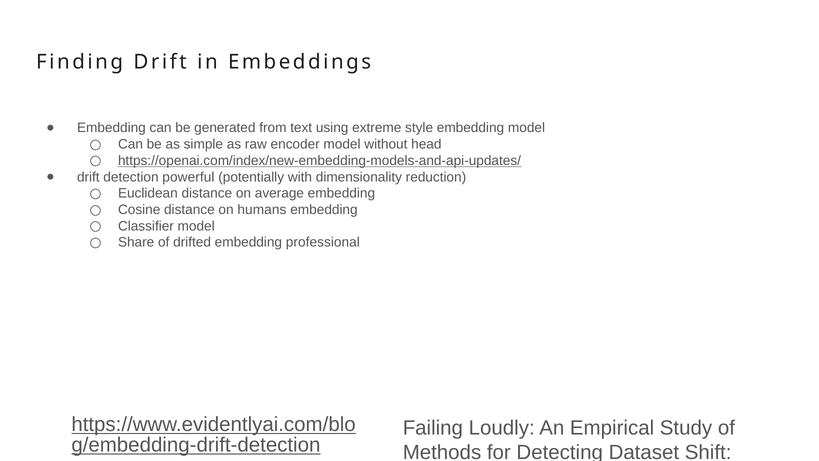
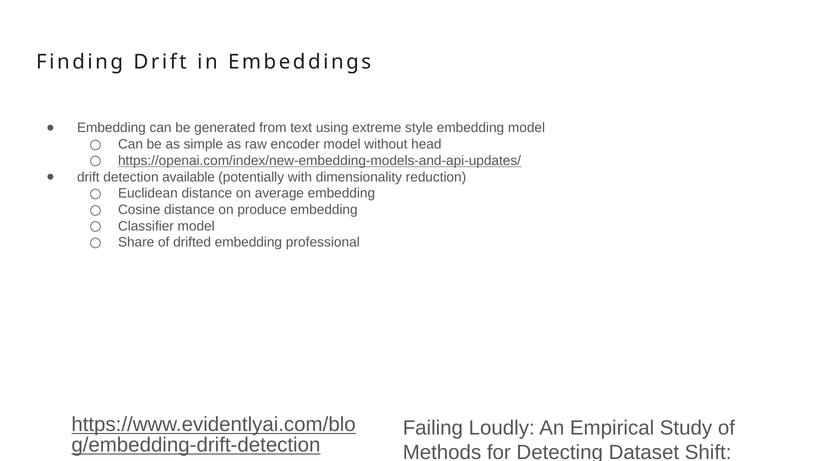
powerful: powerful -> available
humans: humans -> produce
